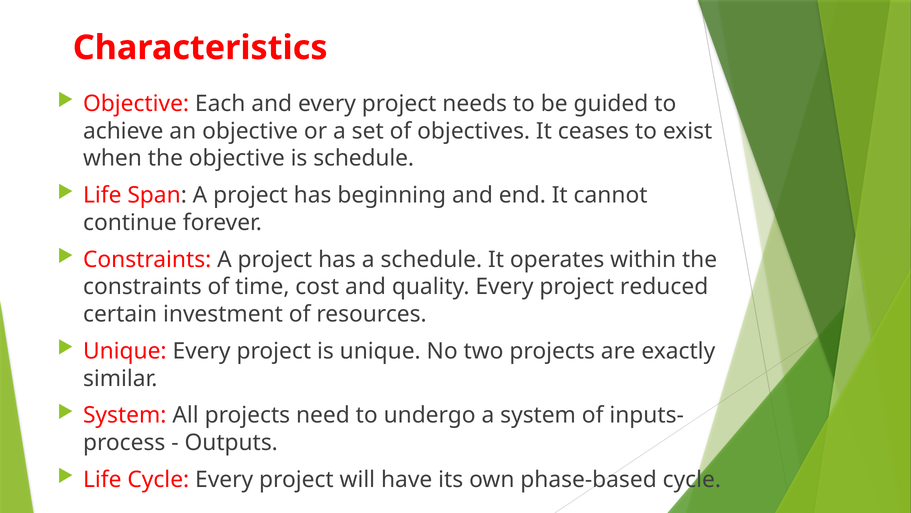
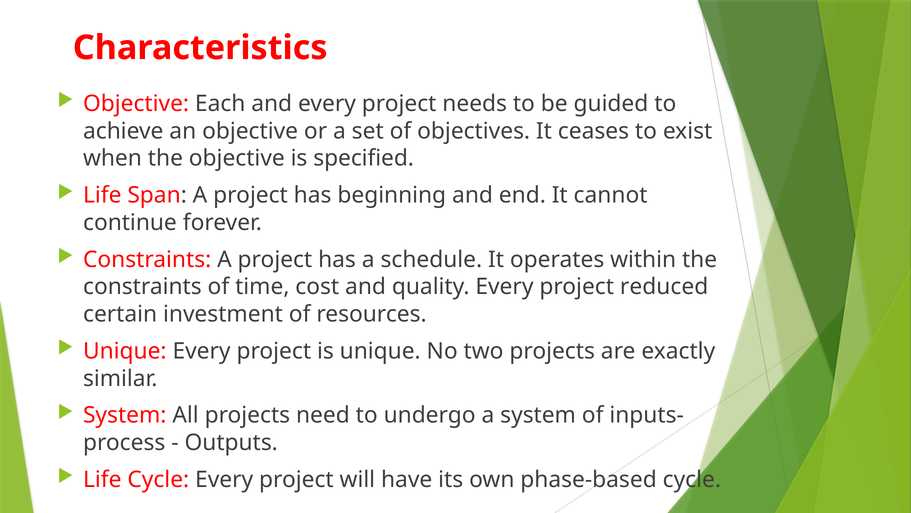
is schedule: schedule -> specified
